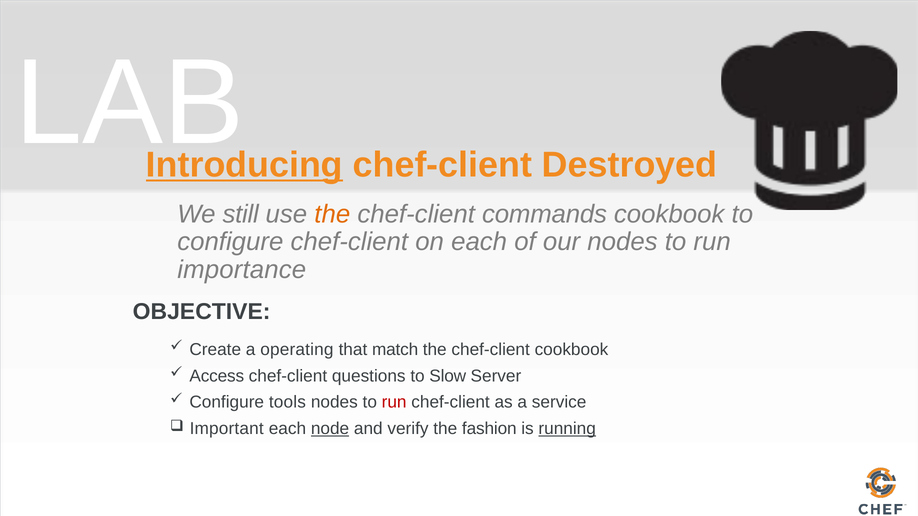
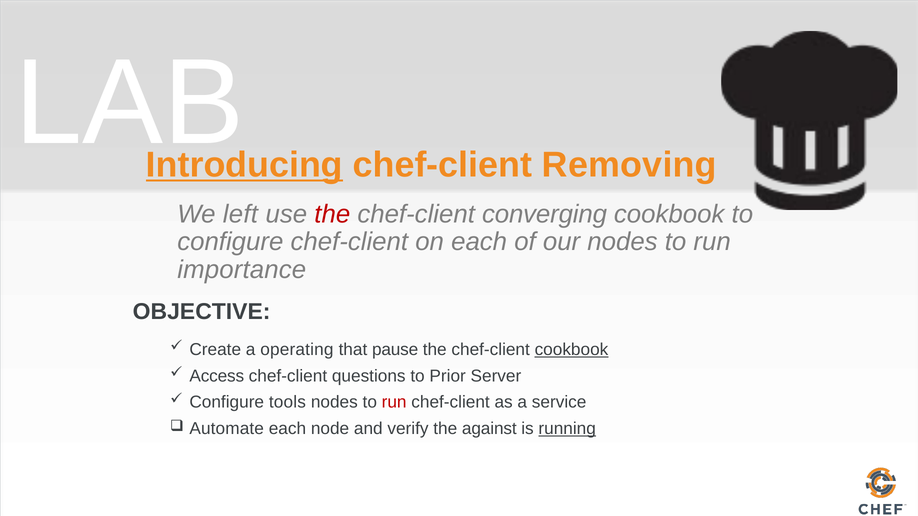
Destroyed: Destroyed -> Removing
still: still -> left
the at (332, 214) colour: orange -> red
commands: commands -> converging
match: match -> pause
cookbook at (571, 350) underline: none -> present
Slow: Slow -> Prior
Important: Important -> Automate
node underline: present -> none
fashion: fashion -> against
